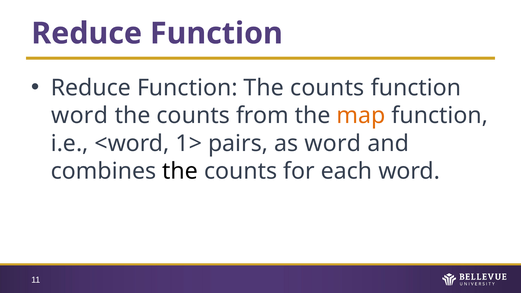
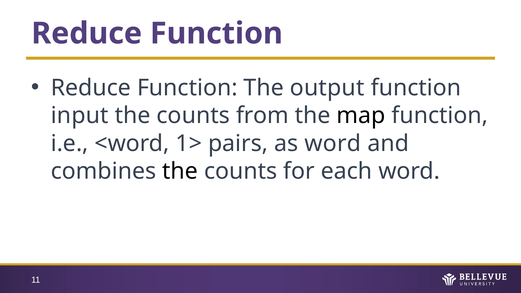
Function The counts: counts -> output
word at (80, 116): word -> input
map colour: orange -> black
